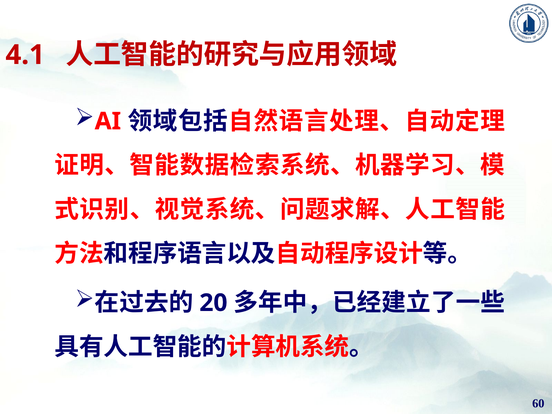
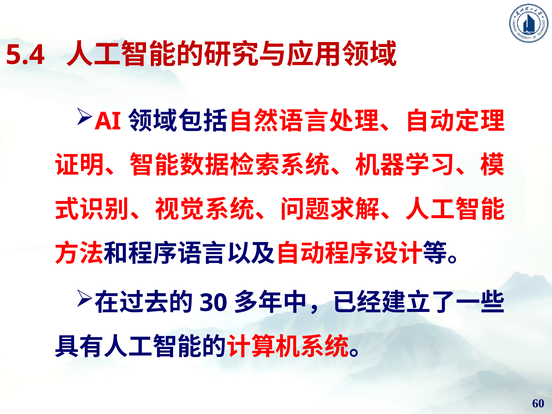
4.1: 4.1 -> 5.4
20: 20 -> 30
